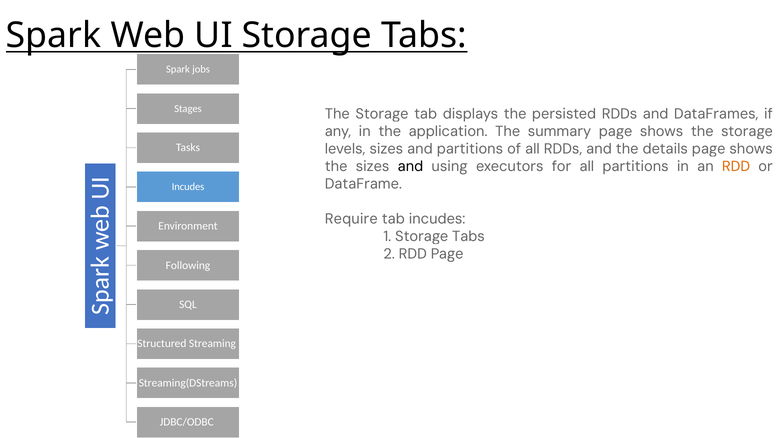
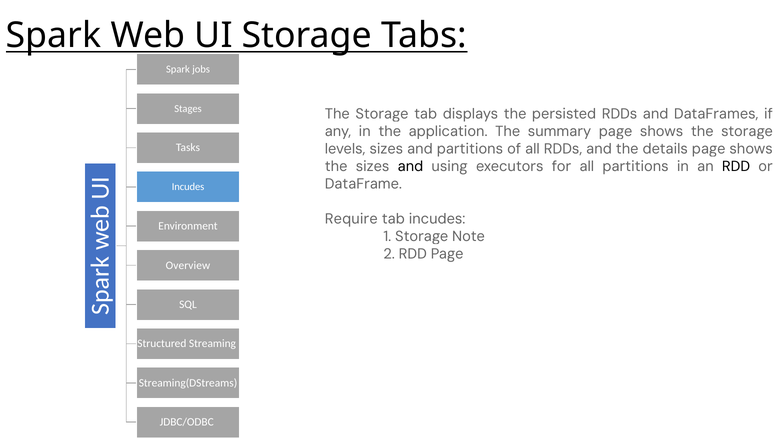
RDD at (736, 166) colour: orange -> black
Tabs at (468, 236): Tabs -> Note
Following: Following -> Overview
